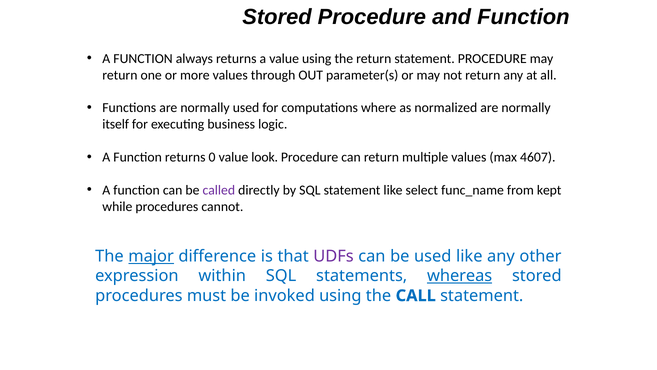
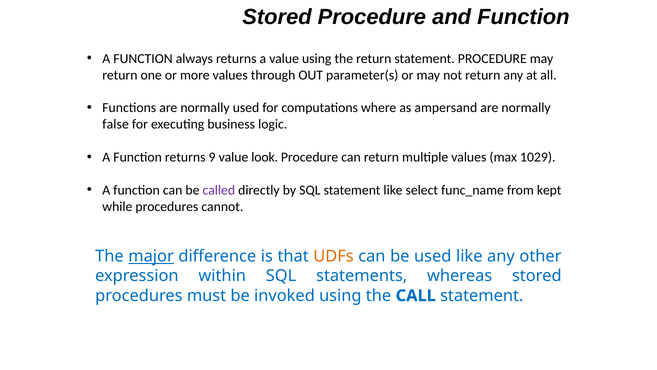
normalized: normalized -> ampersand
itself: itself -> false
0: 0 -> 9
4607: 4607 -> 1029
UDFs colour: purple -> orange
whereas underline: present -> none
